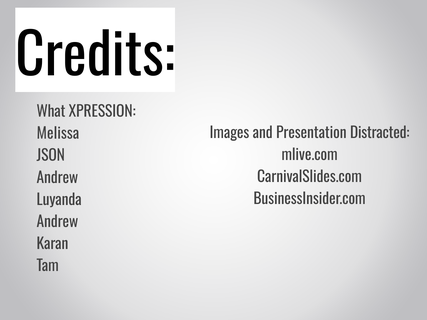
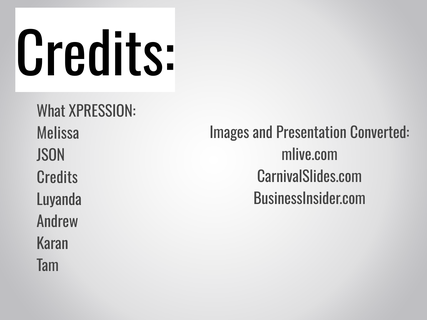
Distracted: Distracted -> Converted
Andrew at (57, 178): Andrew -> Credits
